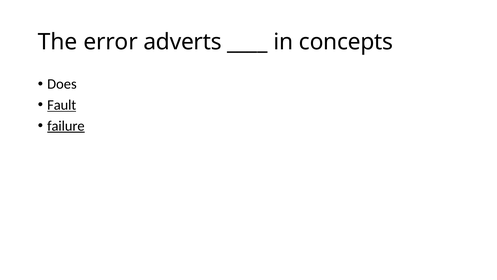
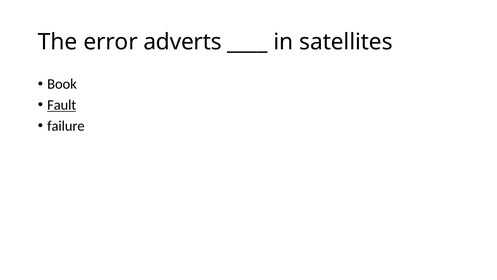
concepts: concepts -> satellites
Does: Does -> Book
failure underline: present -> none
